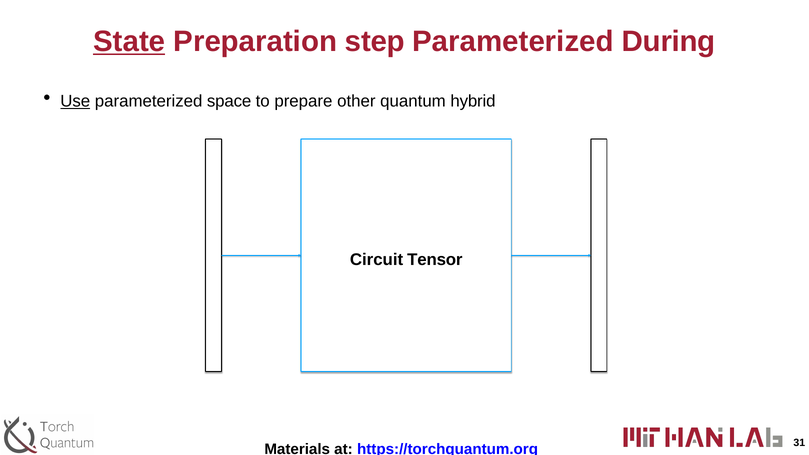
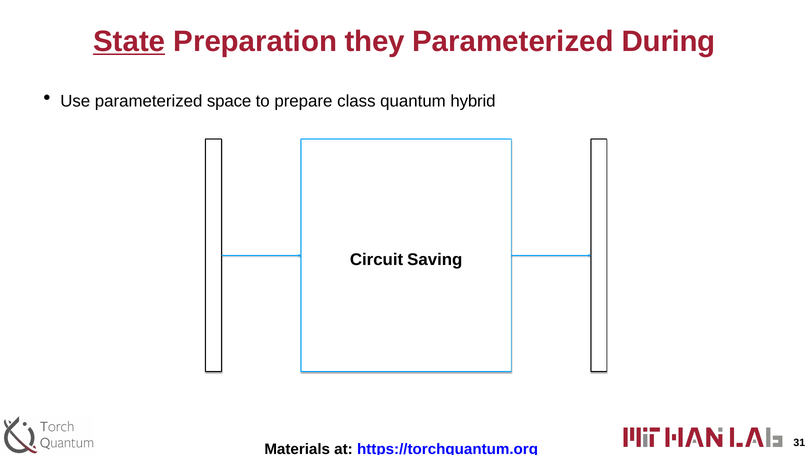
step: step -> they
Use underline: present -> none
other: other -> class
Tensor: Tensor -> Saving
